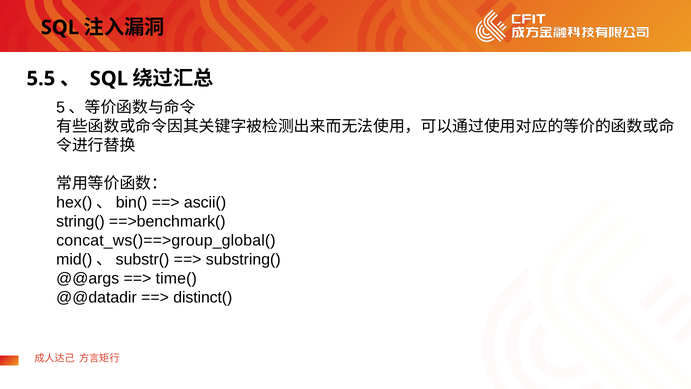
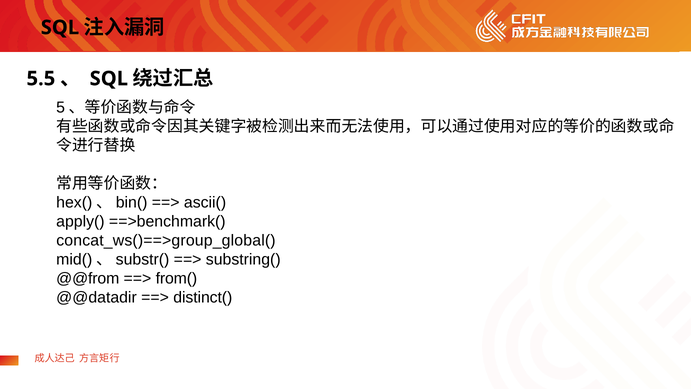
string(: string( -> apply(
@@args: @@args -> @@from
time(: time( -> from(
